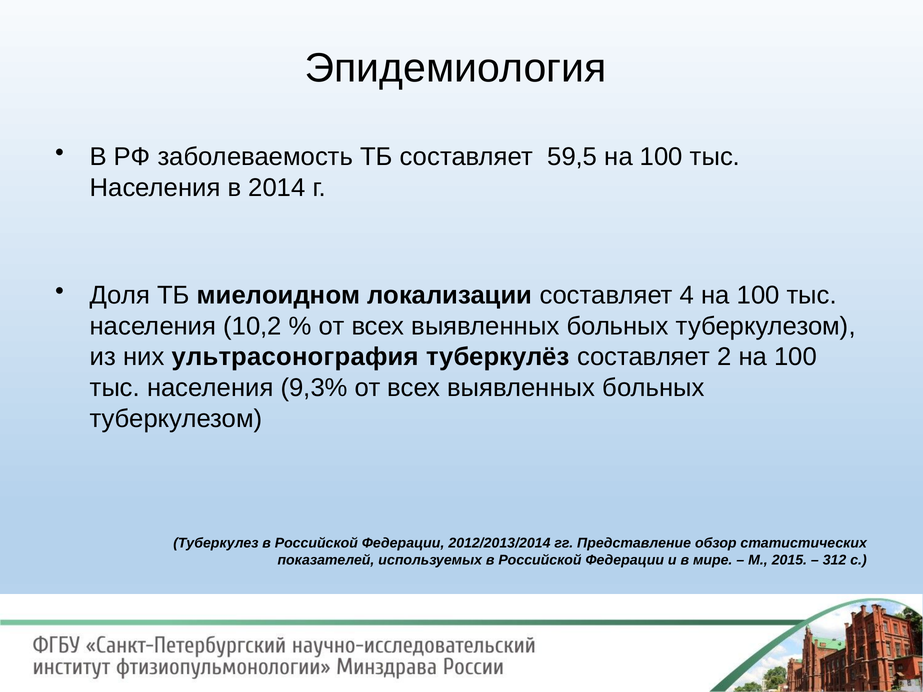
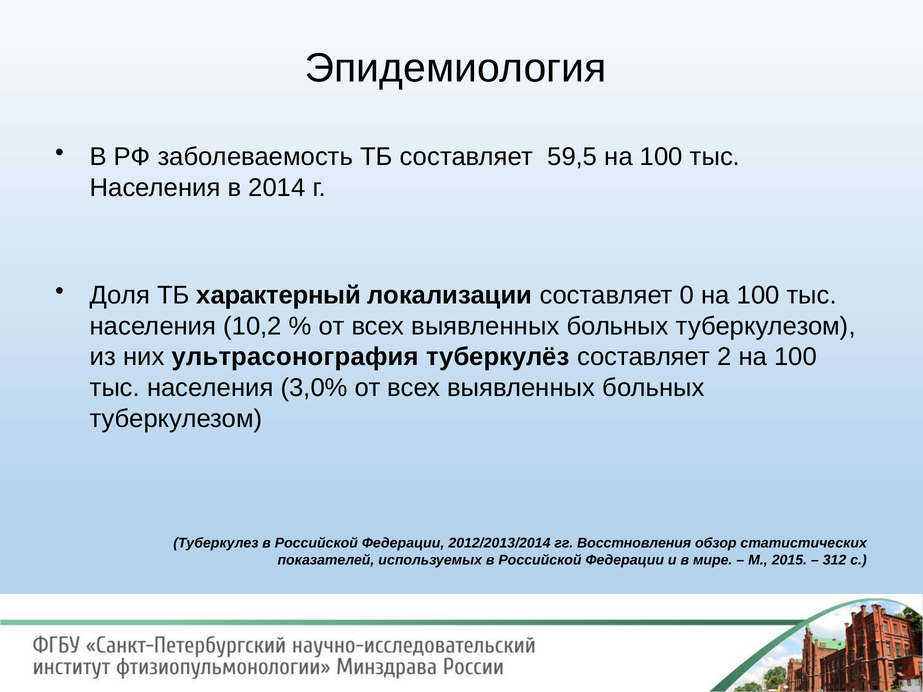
миелоидном: миелоидном -> характерный
4: 4 -> 0
9,3%: 9,3% -> 3,0%
Представление: Представление -> Восстновления
